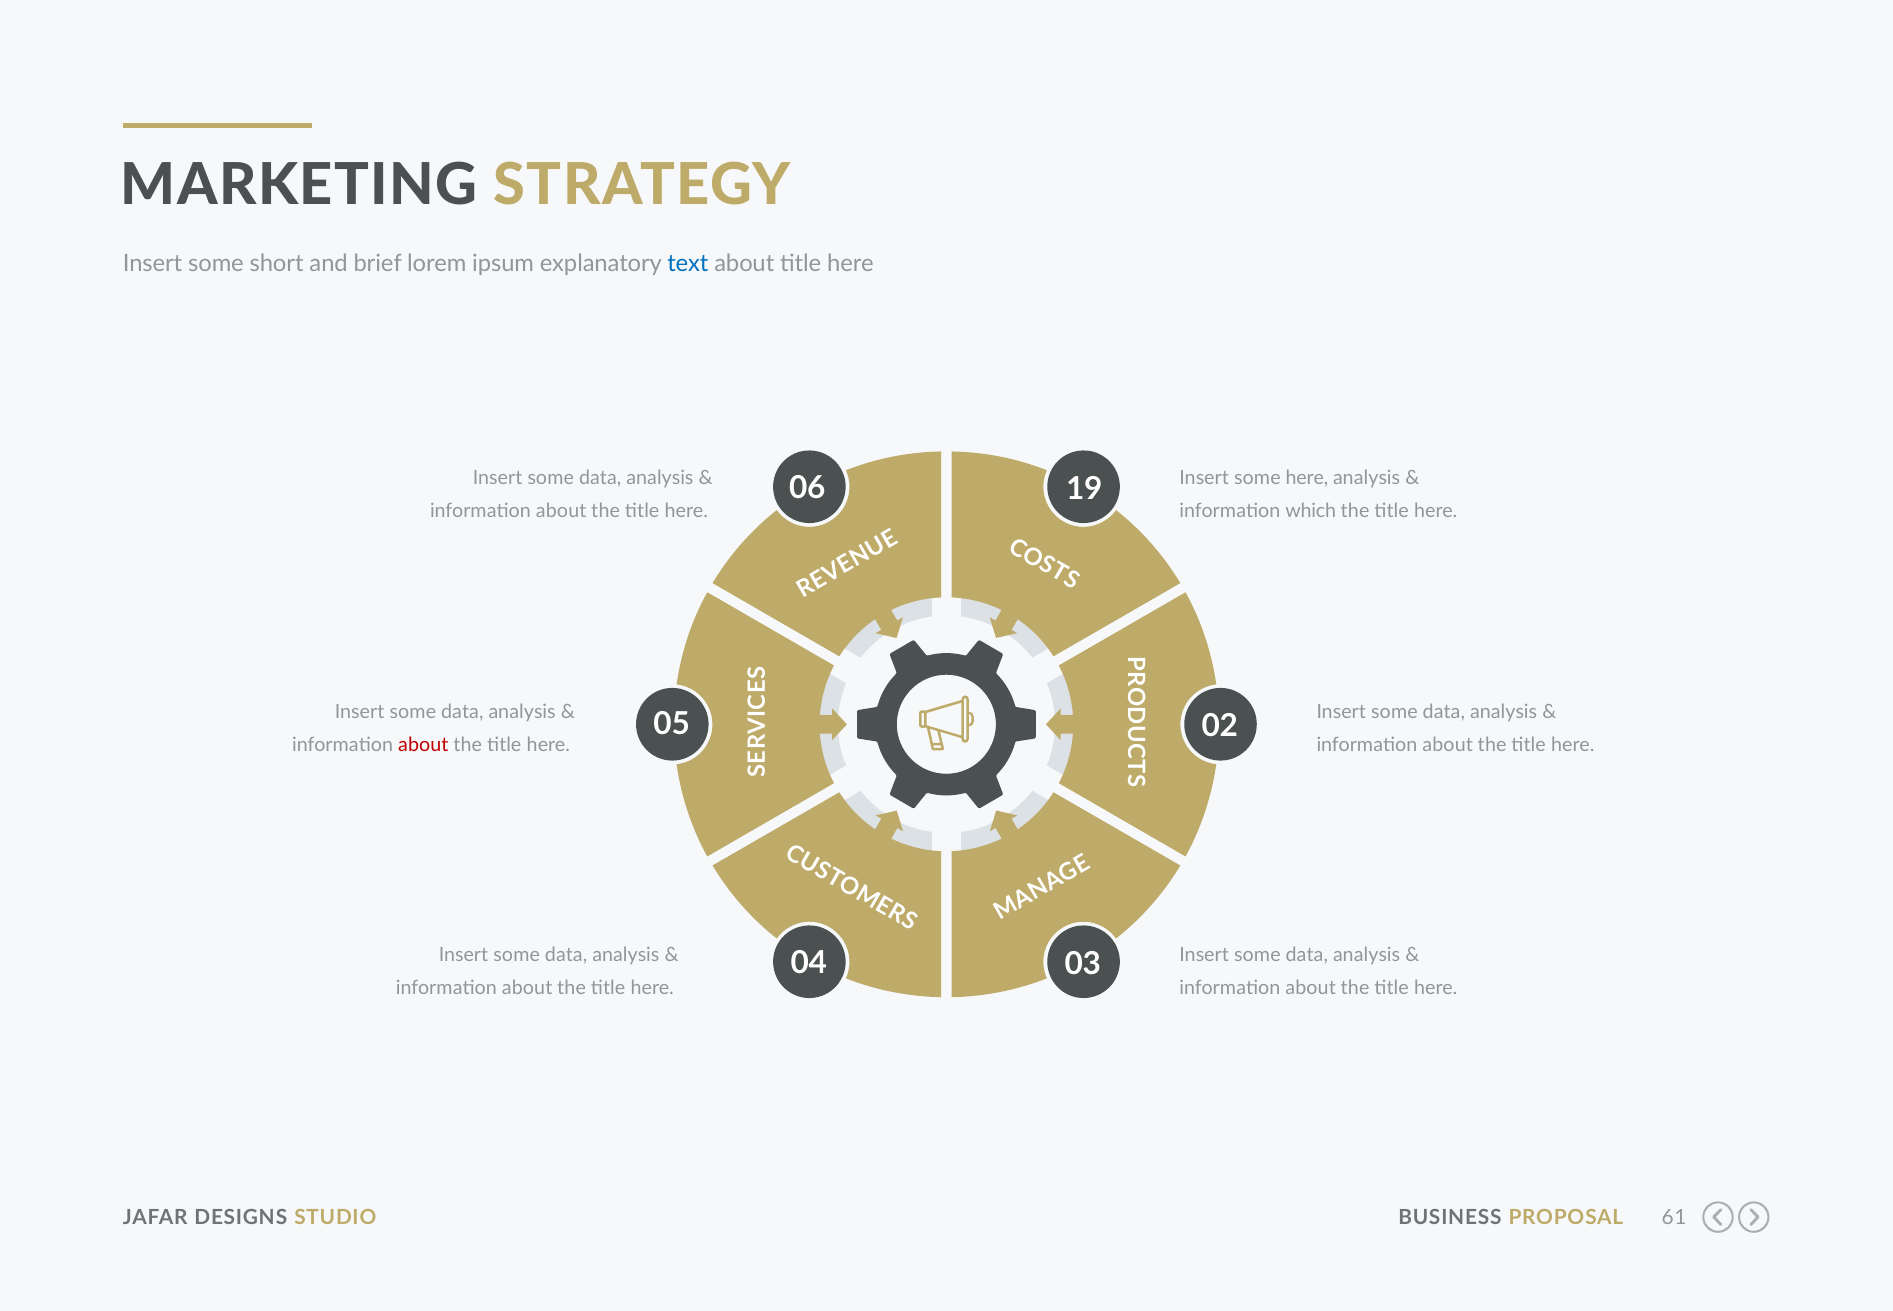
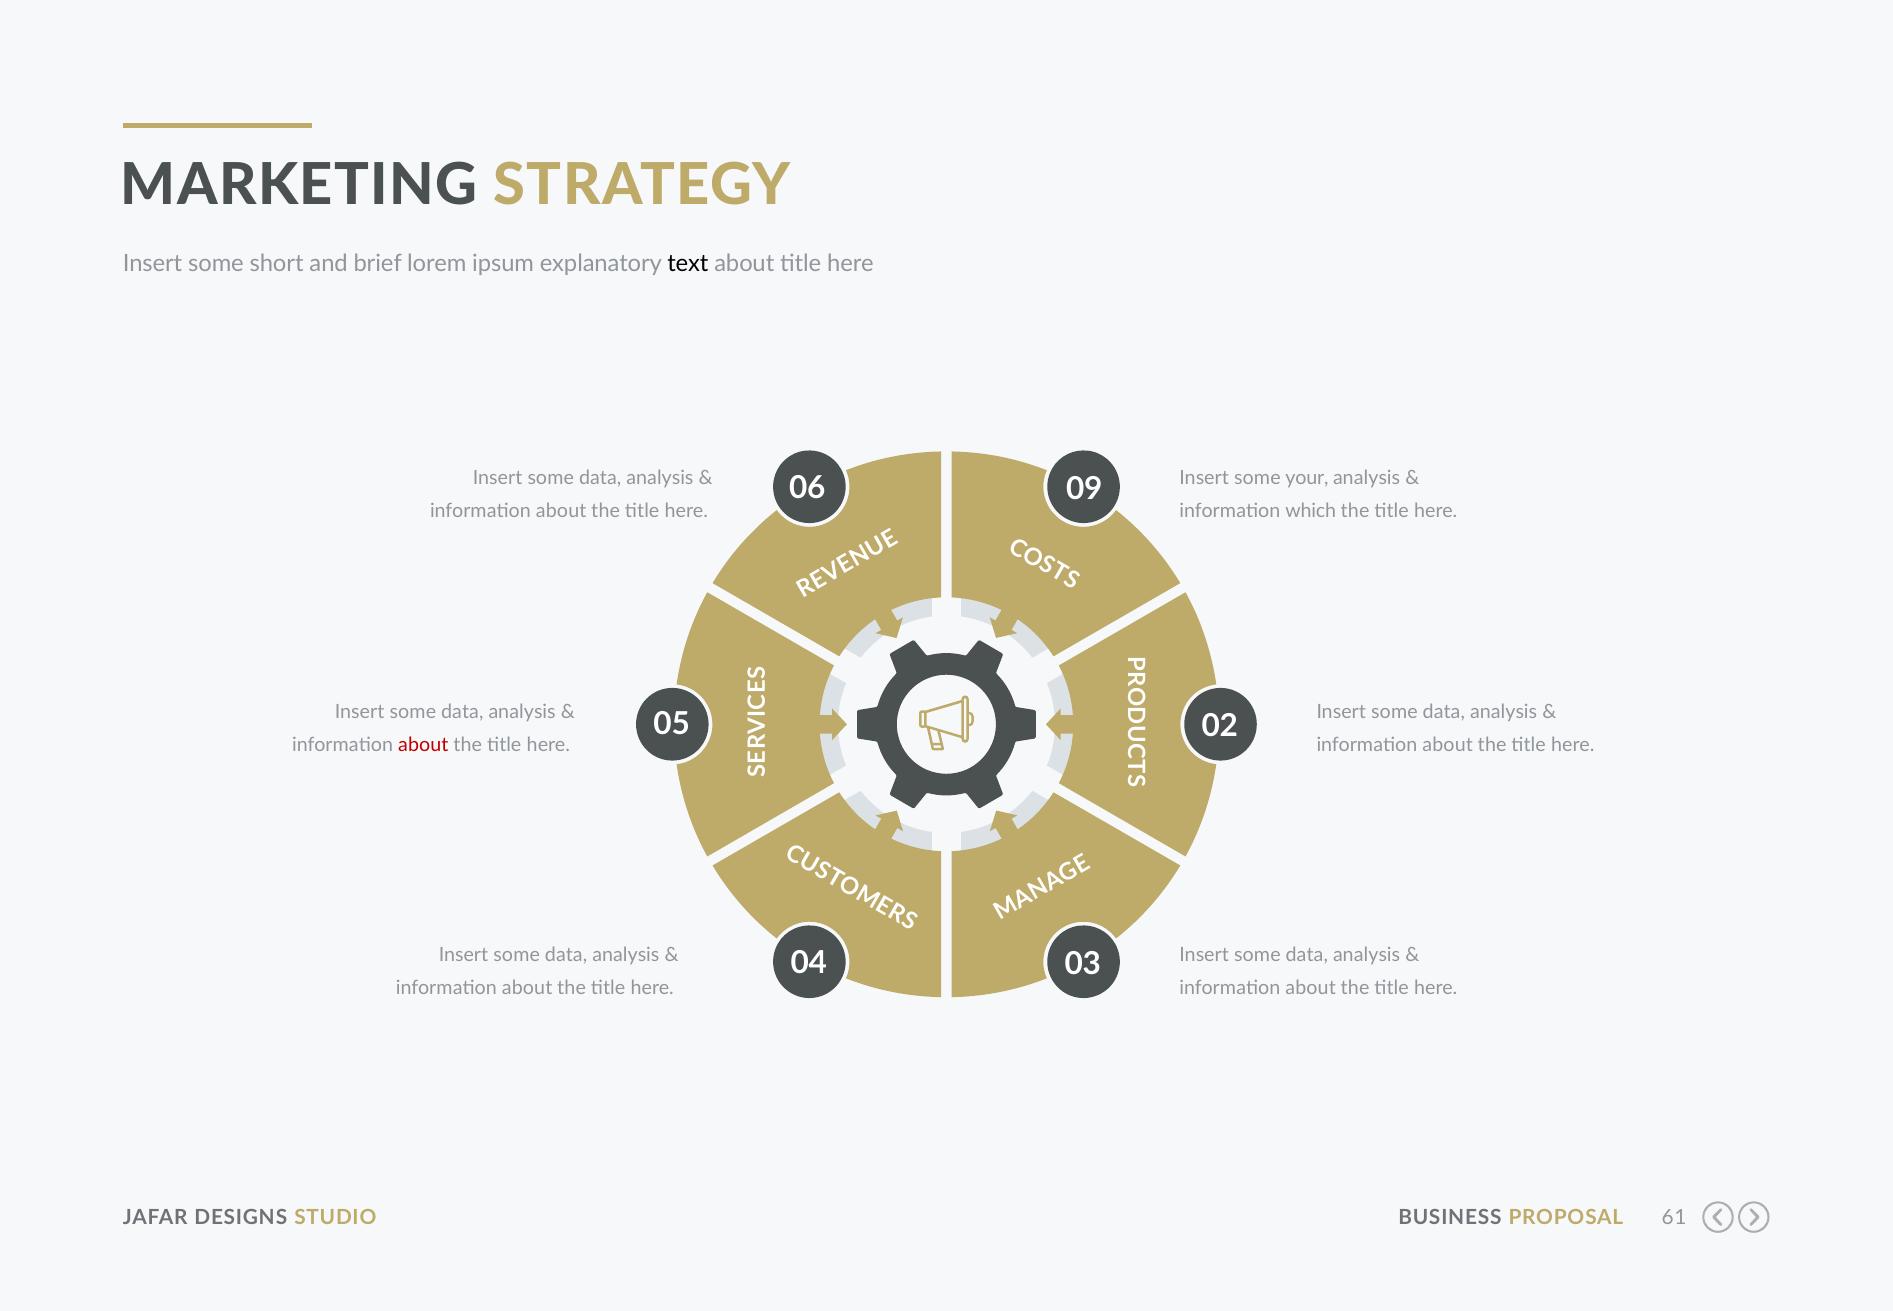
text colour: blue -> black
some here: here -> your
19: 19 -> 09
